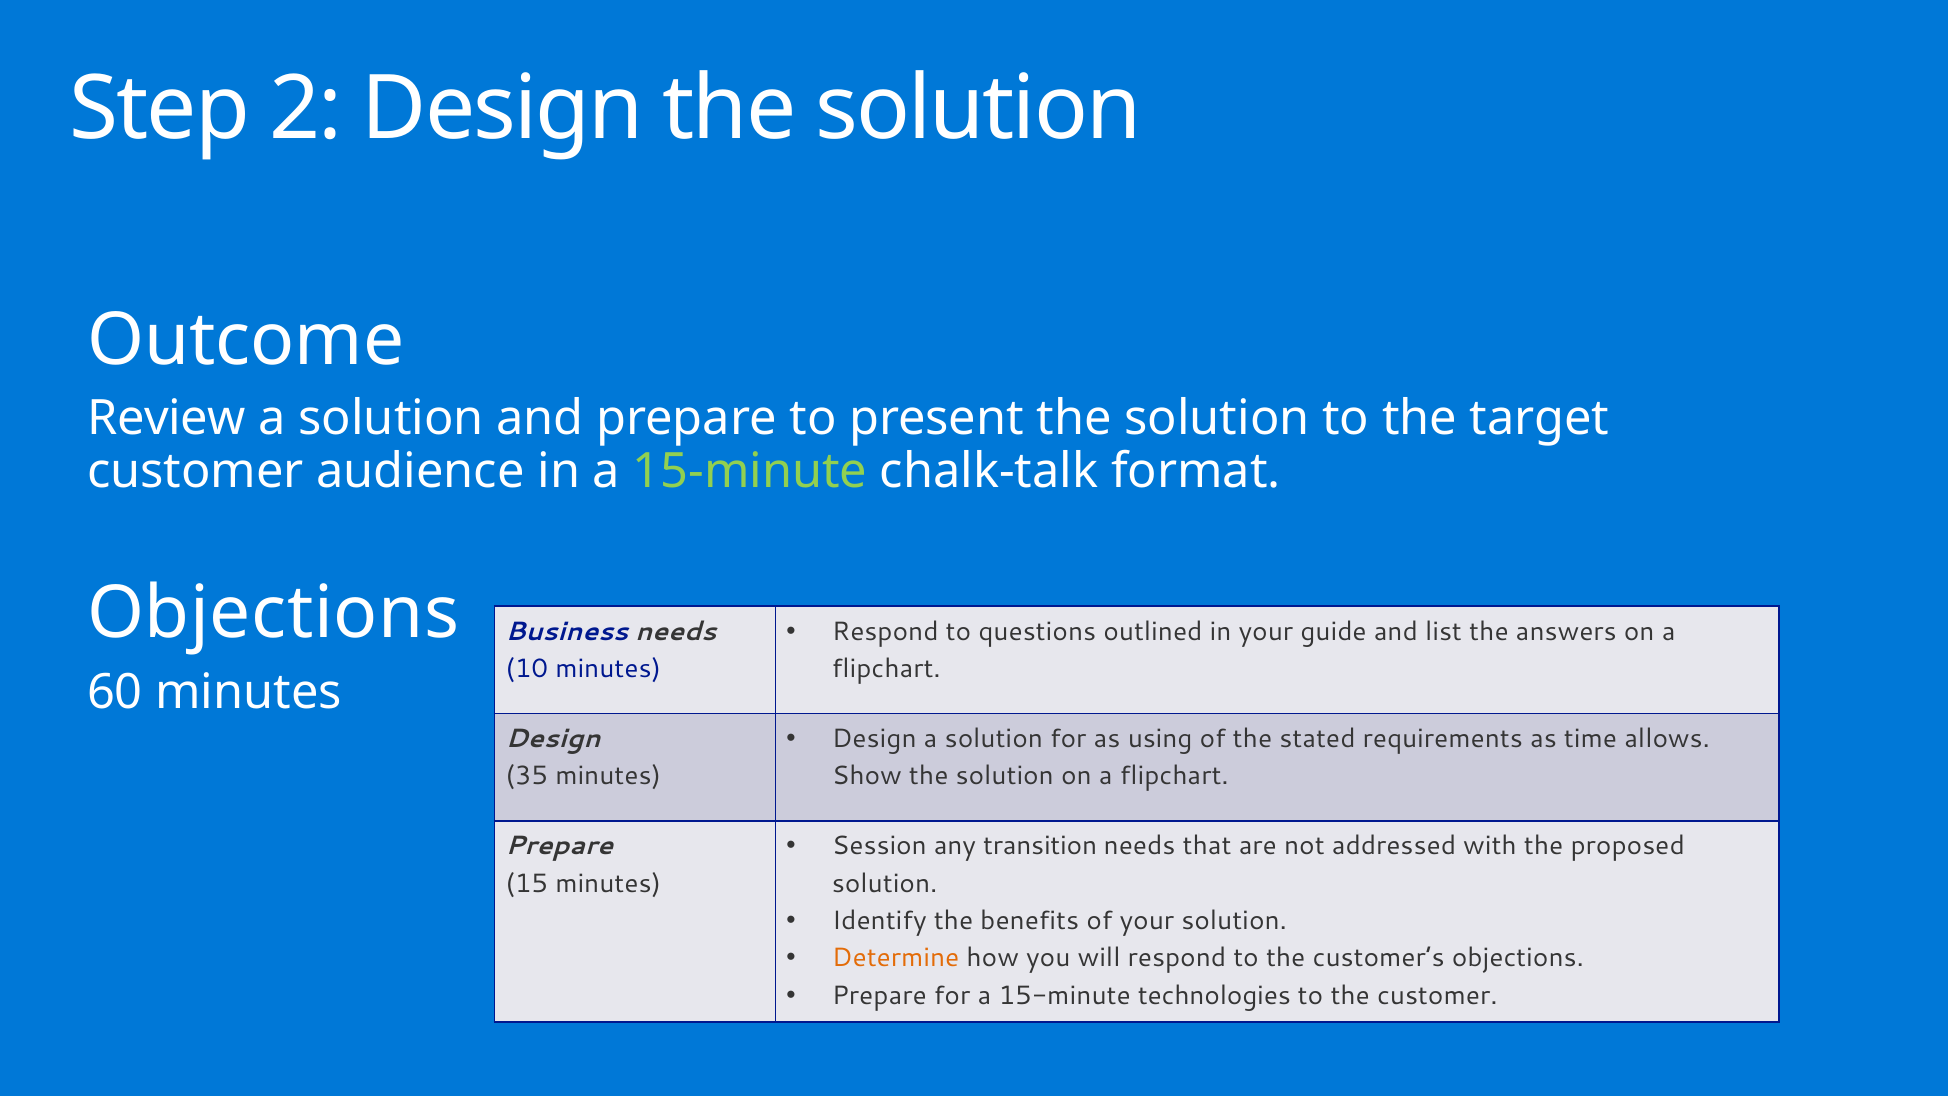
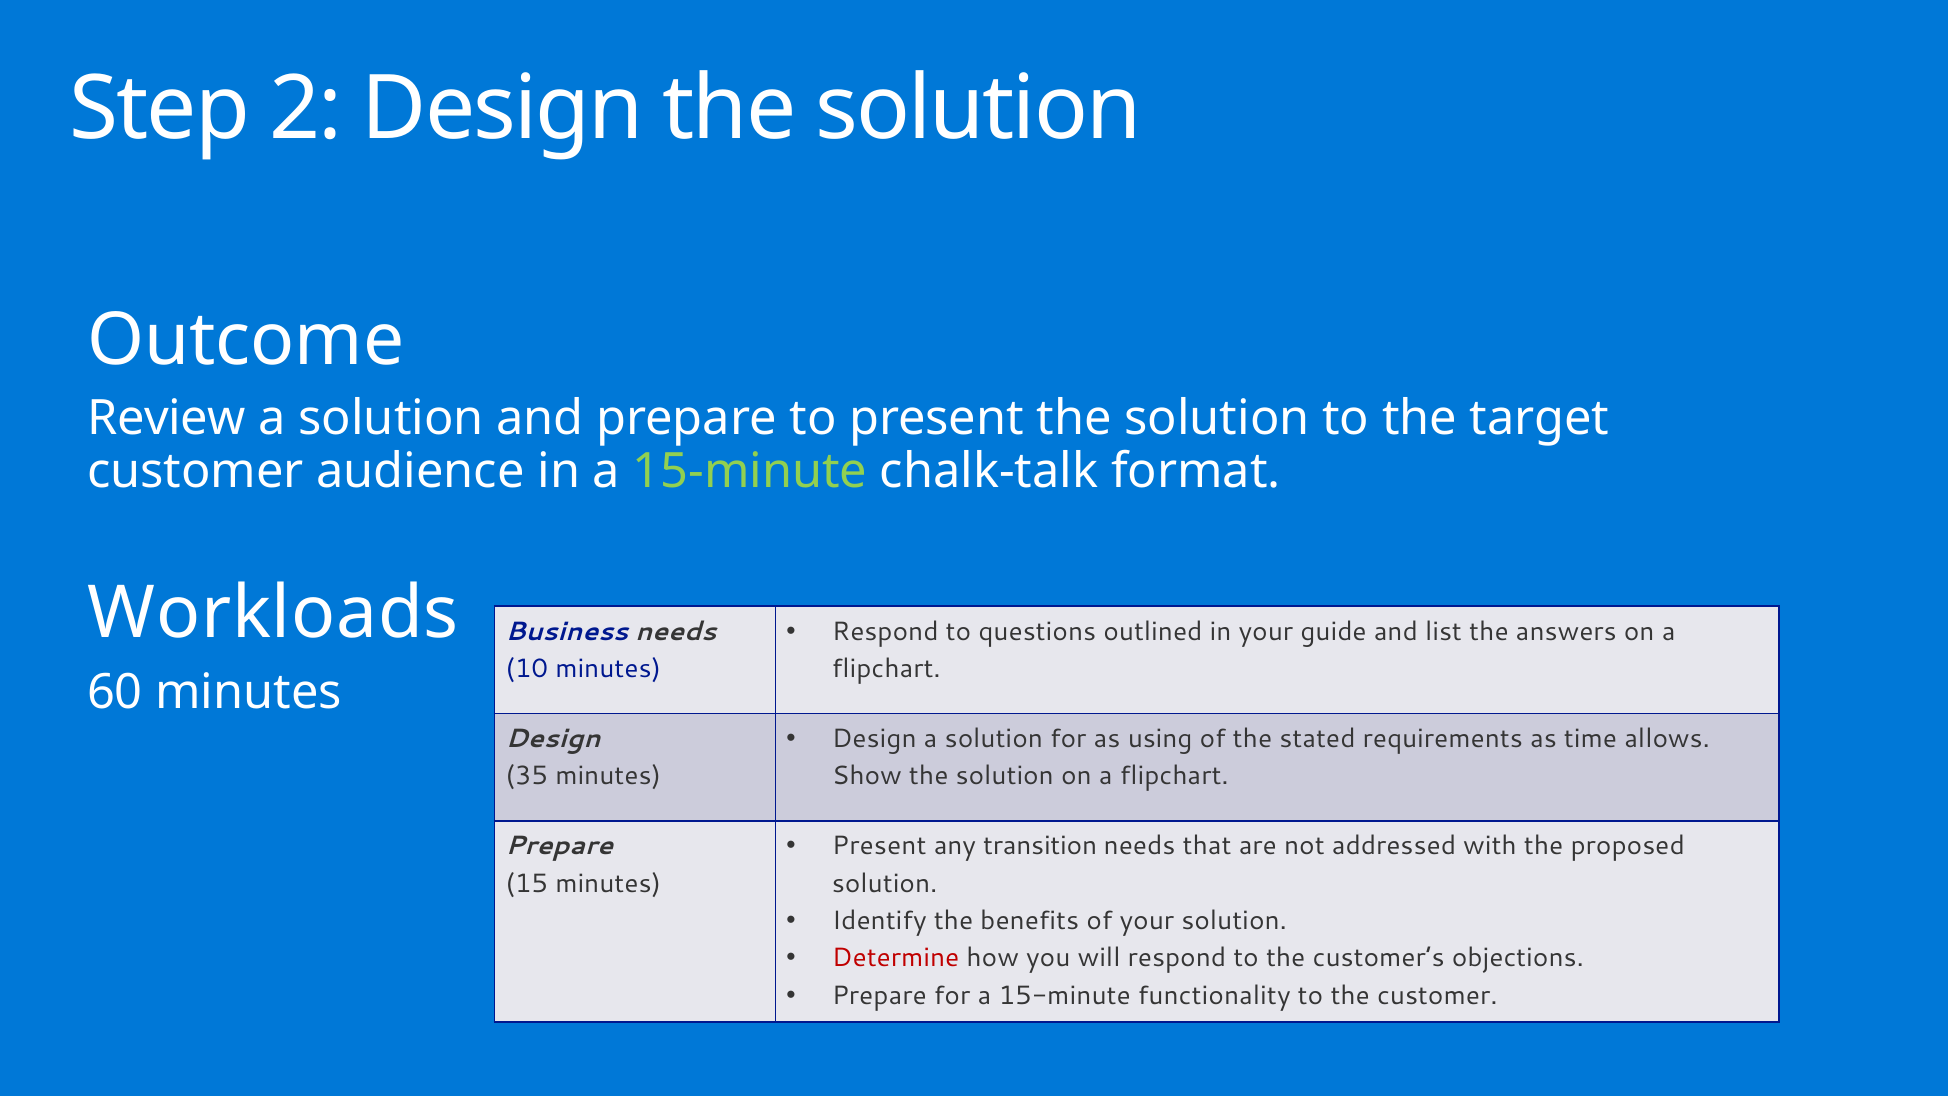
Objections at (273, 614): Objections -> Workloads
Session at (879, 846): Session -> Present
Determine colour: orange -> red
technologies: technologies -> functionality
